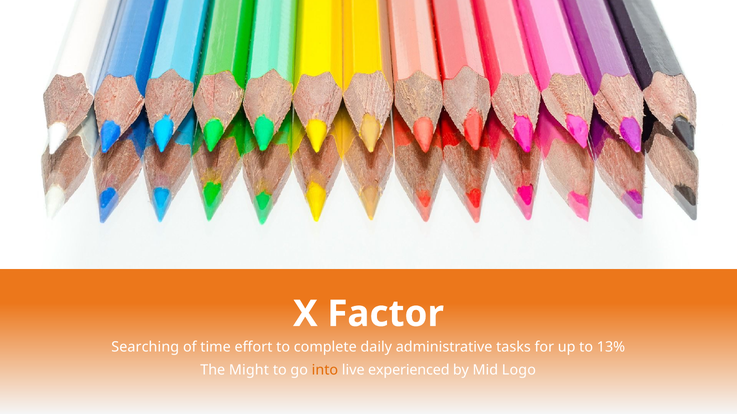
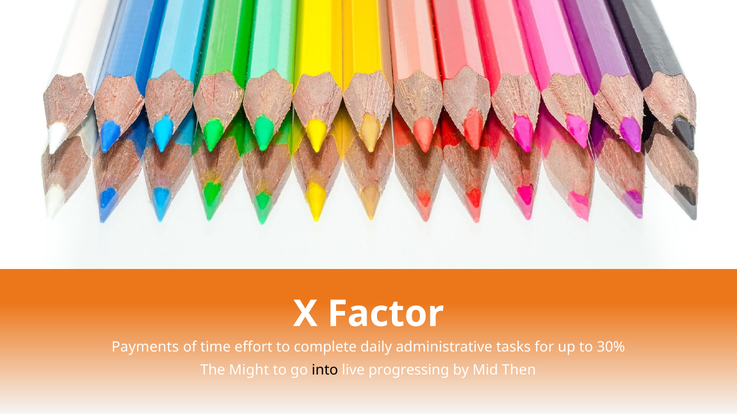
Searching: Searching -> Payments
13%: 13% -> 30%
into colour: orange -> black
experienced: experienced -> progressing
Logo: Logo -> Then
